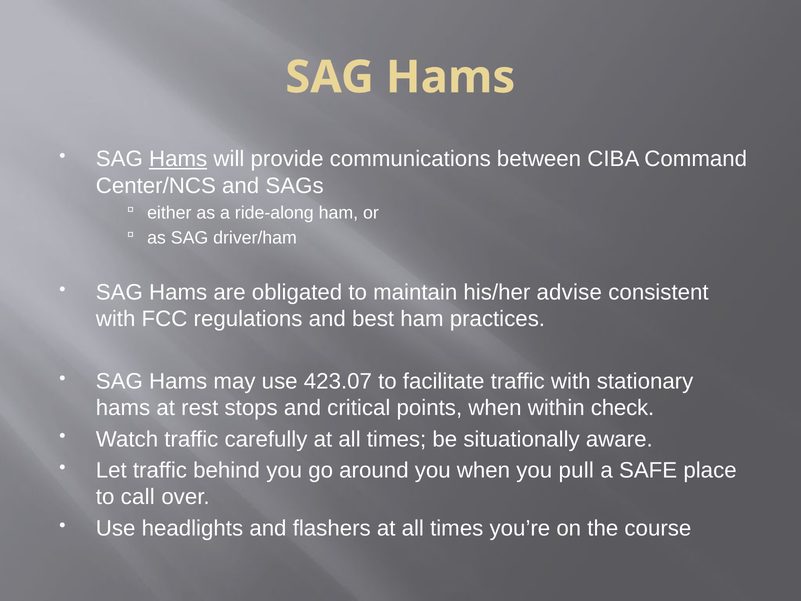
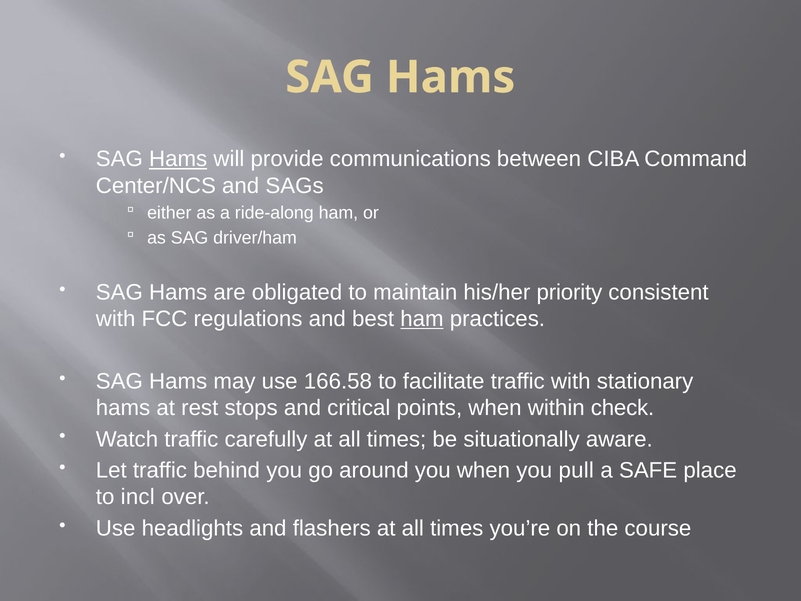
advise: advise -> priority
ham at (422, 319) underline: none -> present
423.07: 423.07 -> 166.58
call: call -> incl
